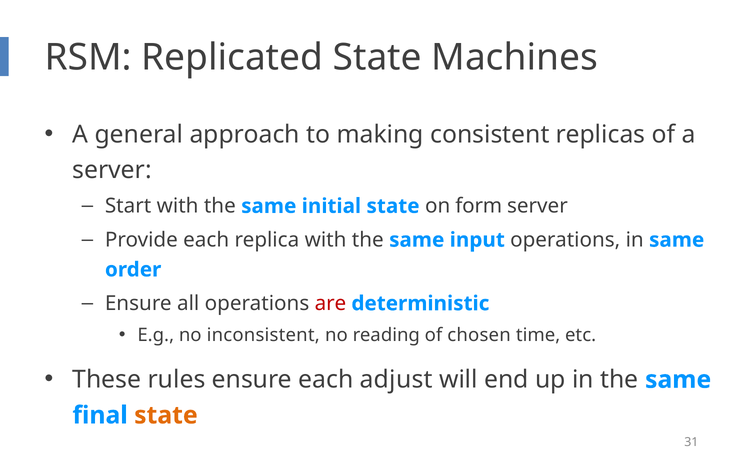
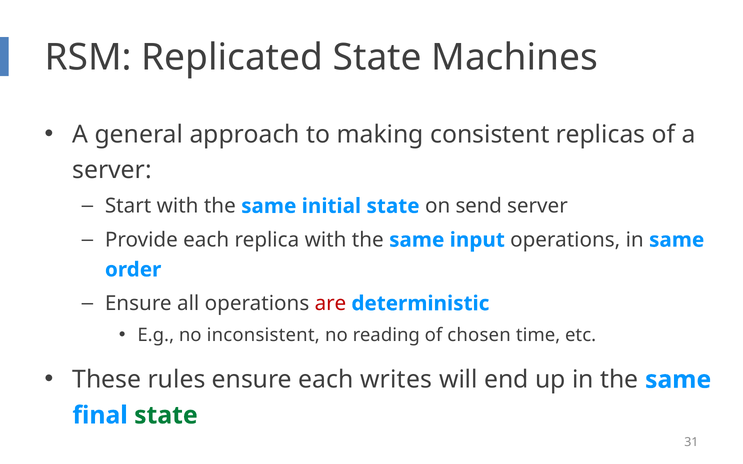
form: form -> send
adjust: adjust -> writes
state at (166, 416) colour: orange -> green
